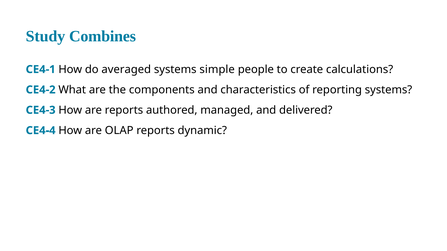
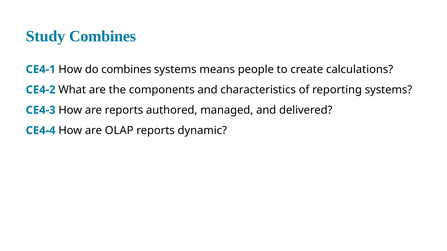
do averaged: averaged -> combines
simple: simple -> means
